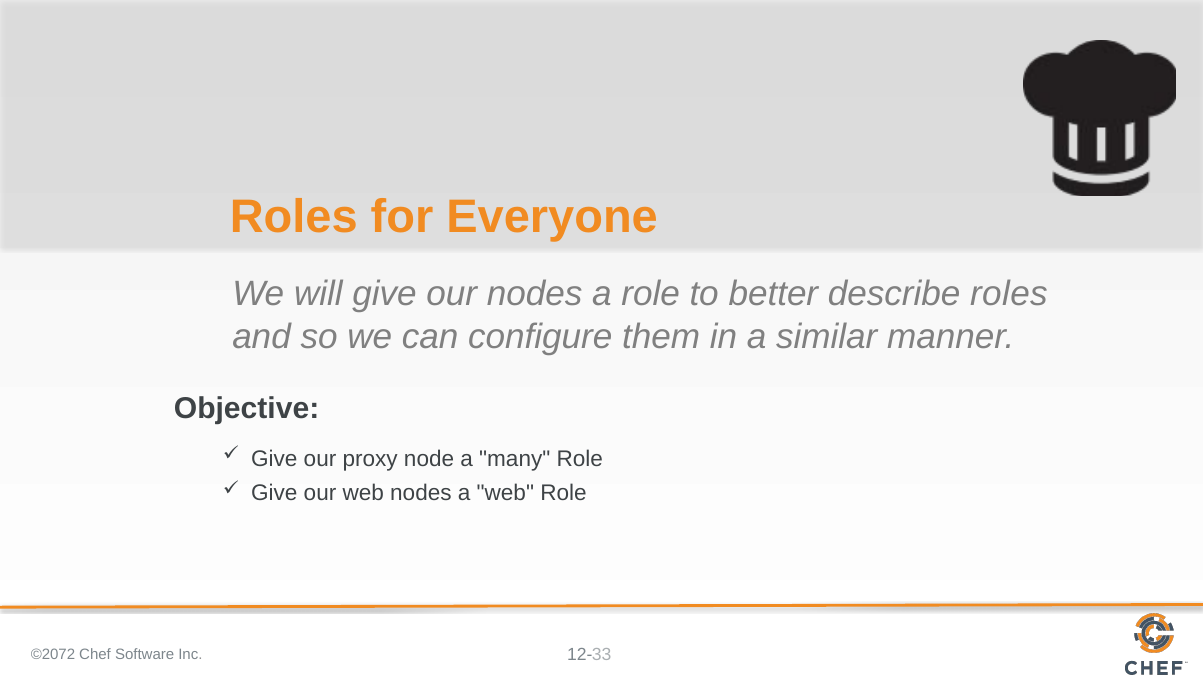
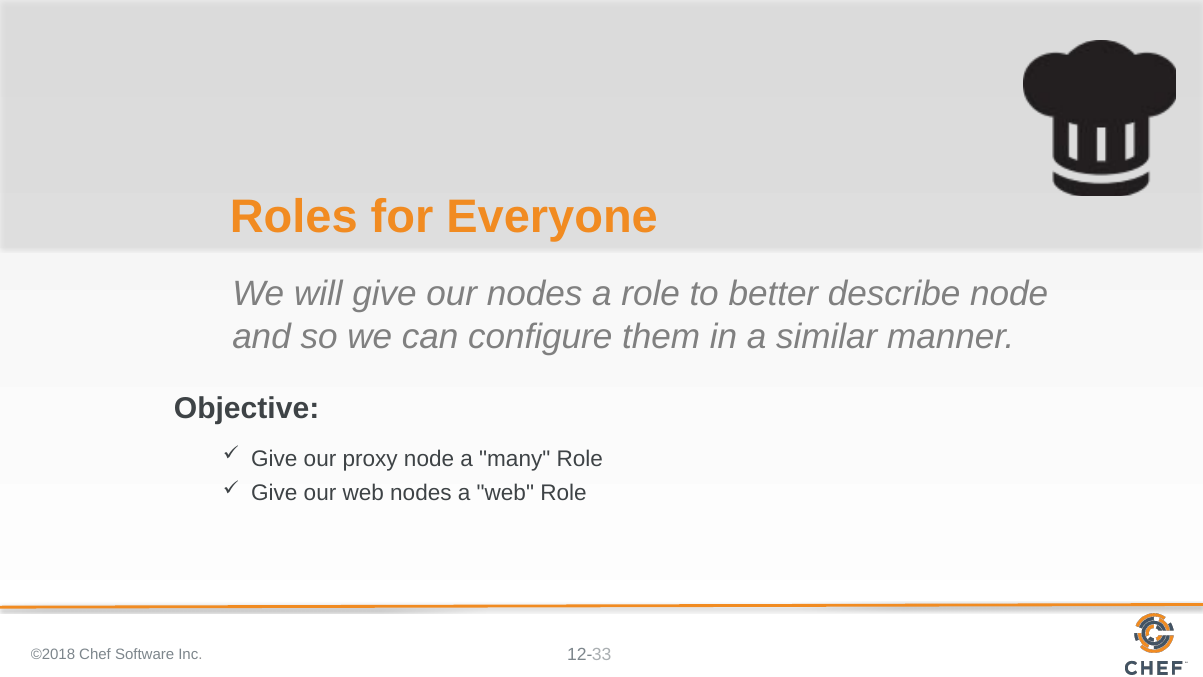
describe roles: roles -> node
©2072: ©2072 -> ©2018
